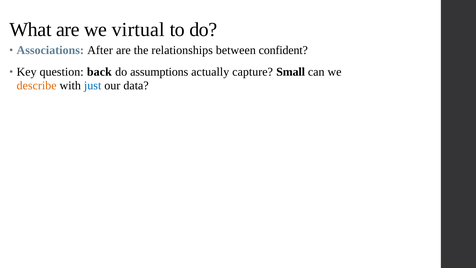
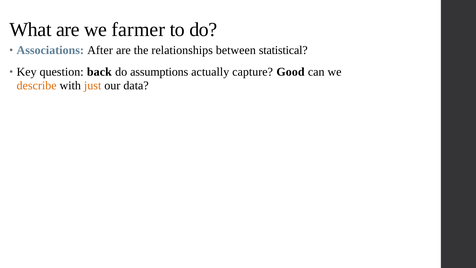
virtual: virtual -> farmer
confident: confident -> statistical
Small: Small -> Good
just colour: blue -> orange
